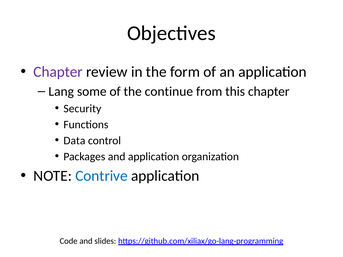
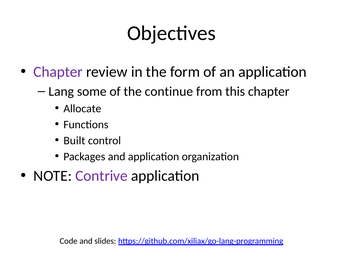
Security: Security -> Allocate
Data: Data -> Built
Contrive colour: blue -> purple
